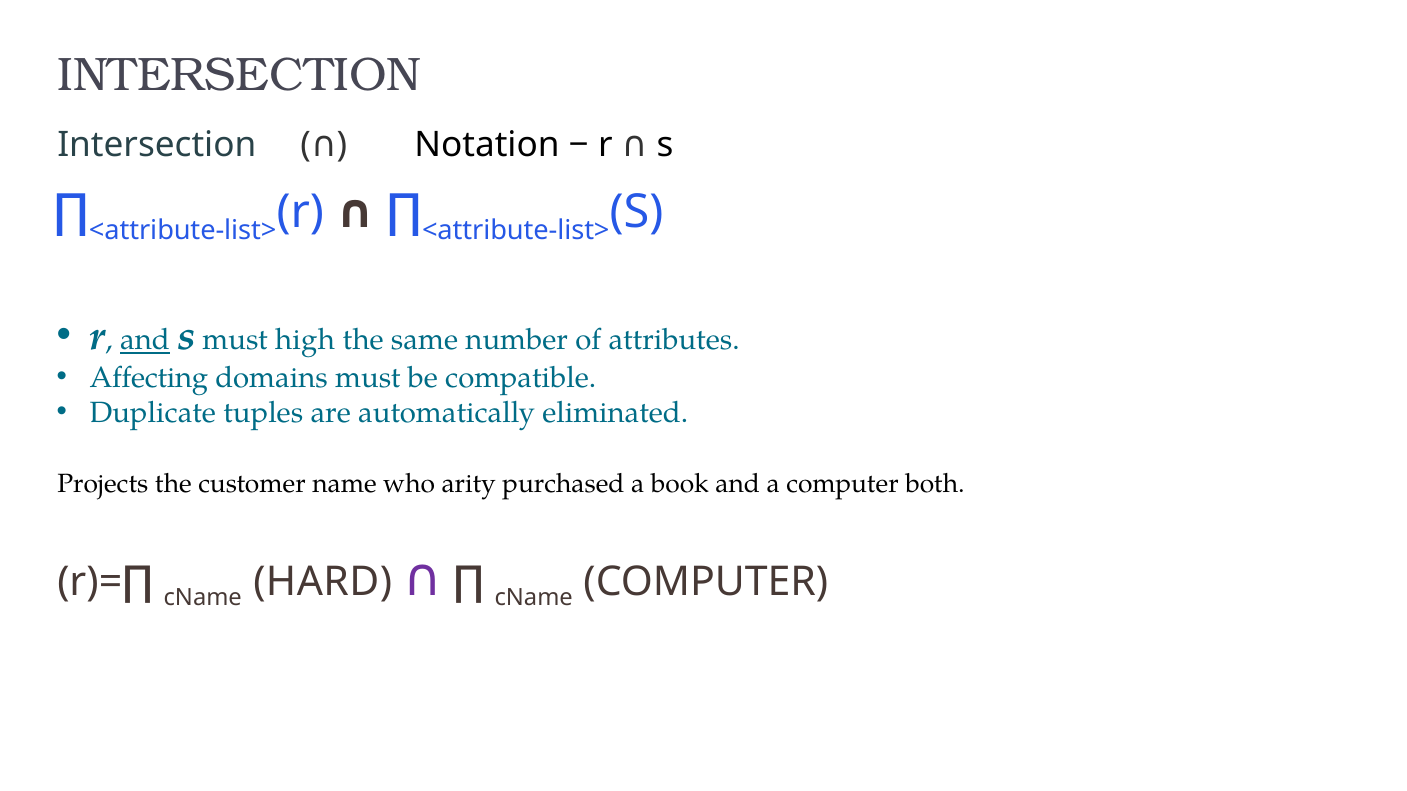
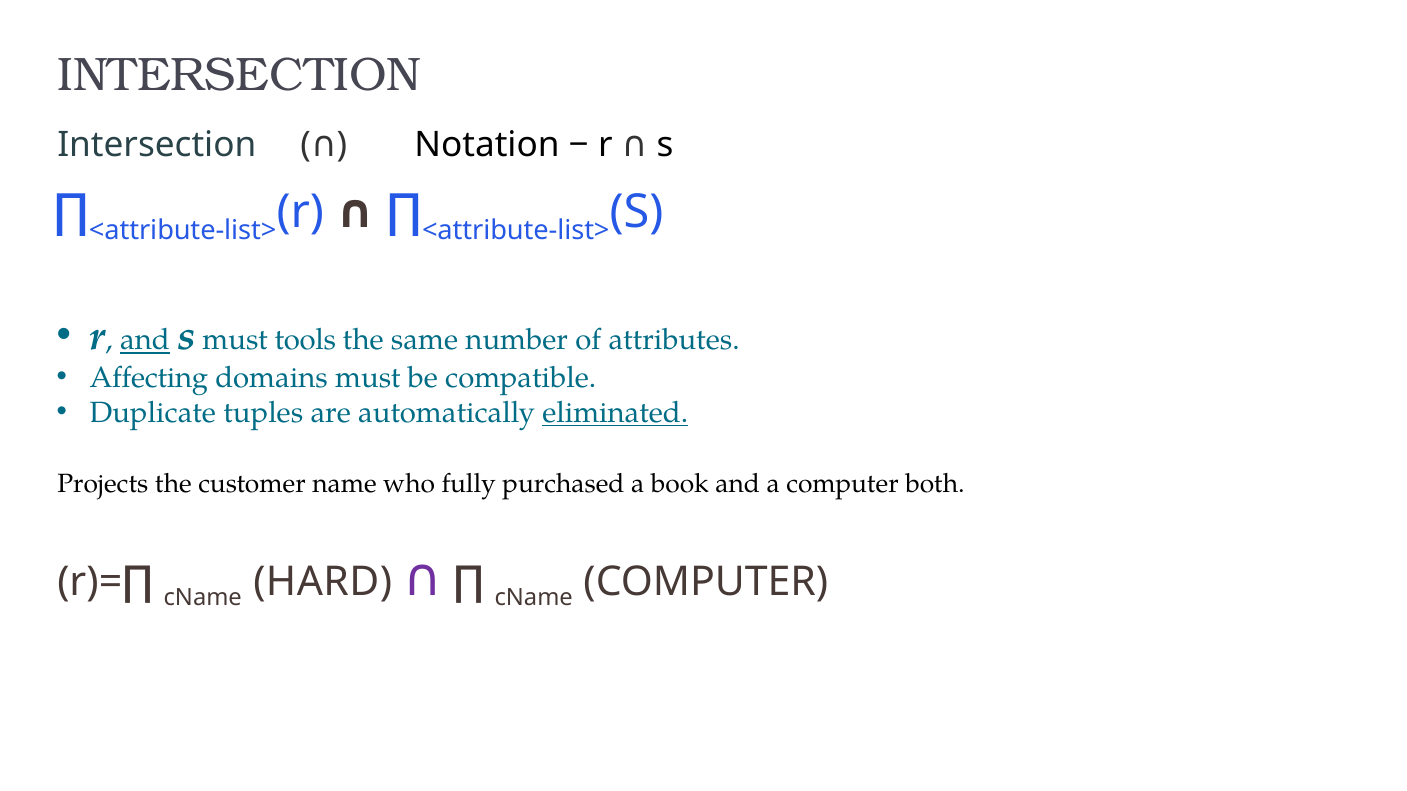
high: high -> tools
eliminated underline: none -> present
arity: arity -> fully
